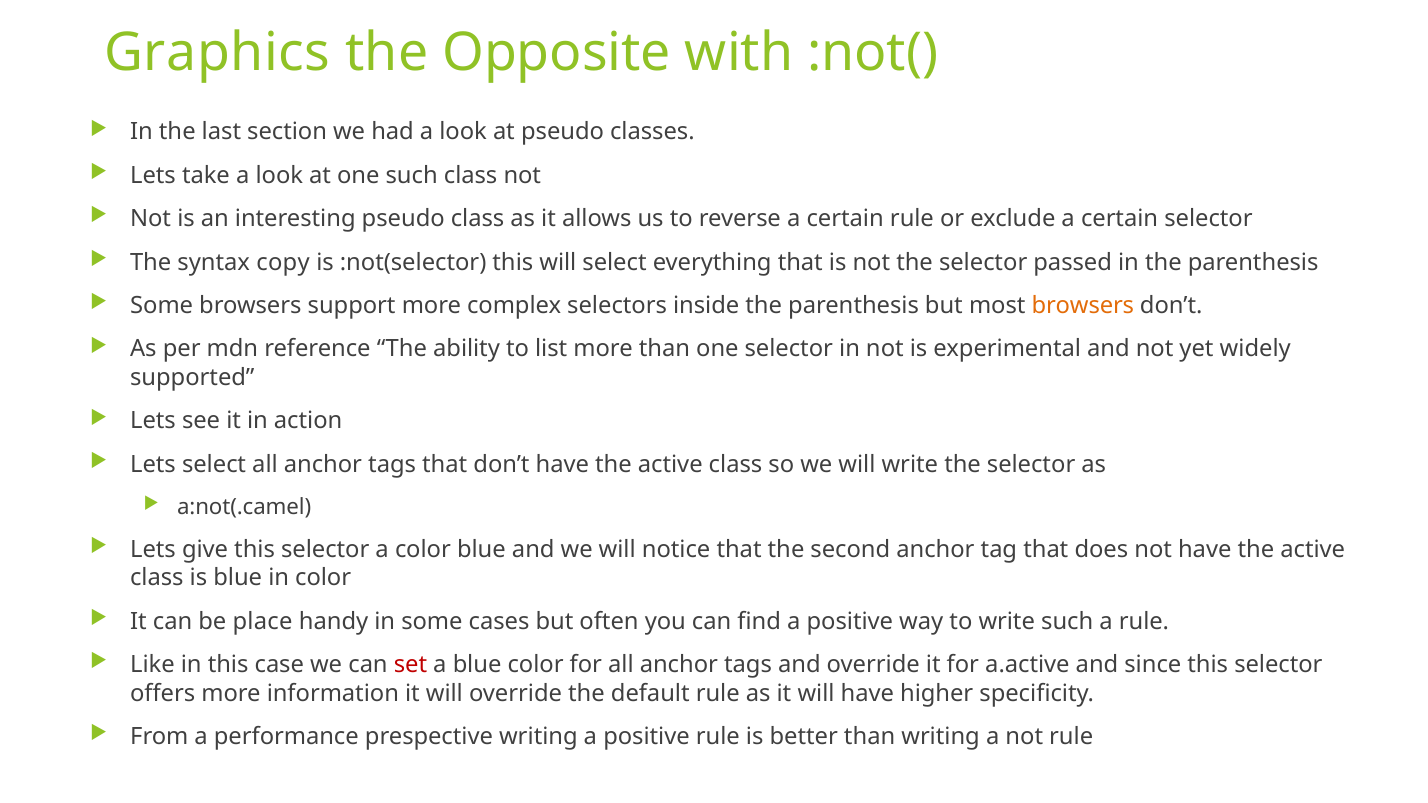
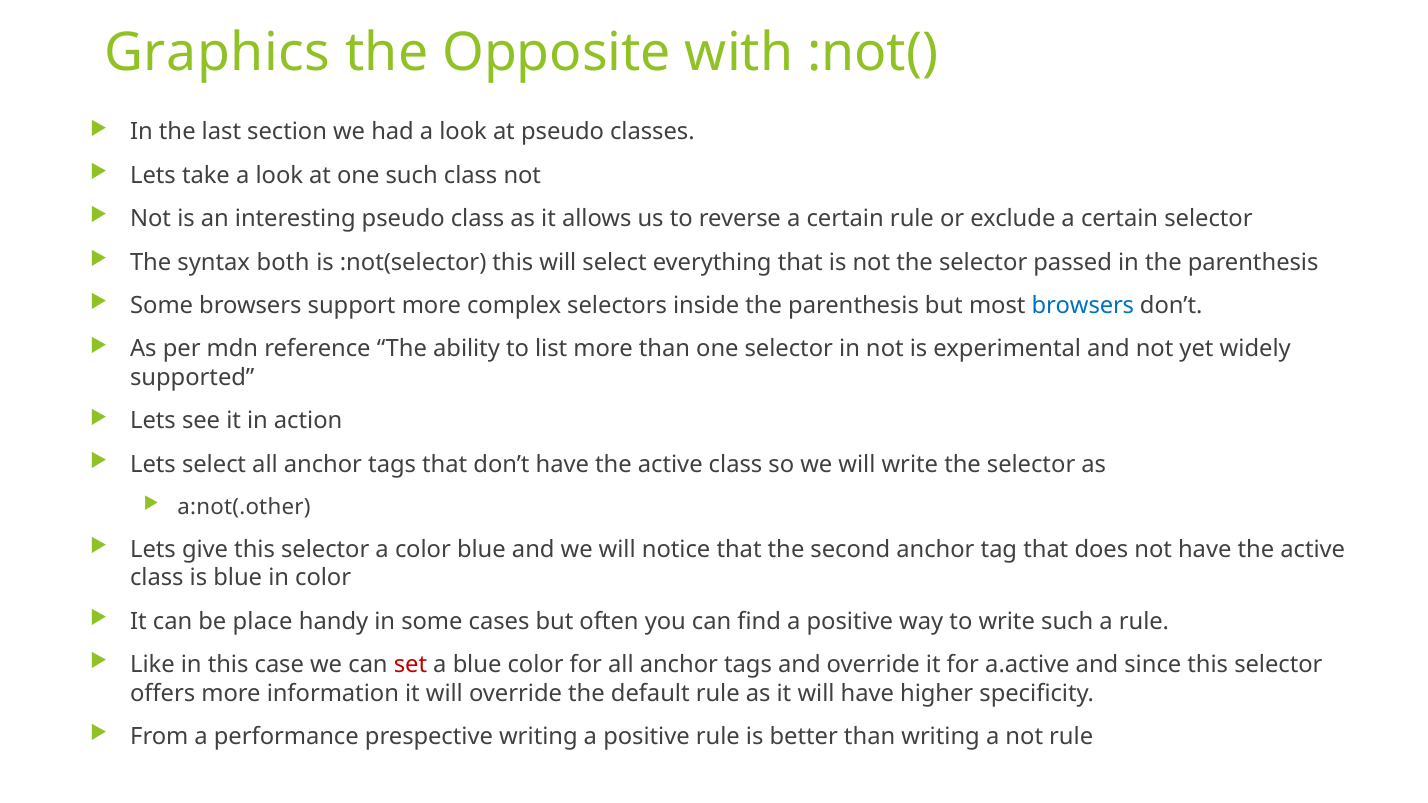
copy: copy -> both
browsers at (1083, 306) colour: orange -> blue
a:not(.camel: a:not(.camel -> a:not(.other
